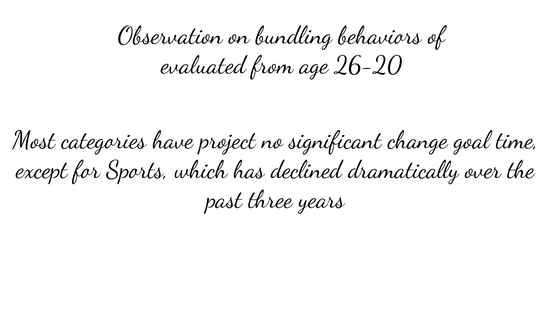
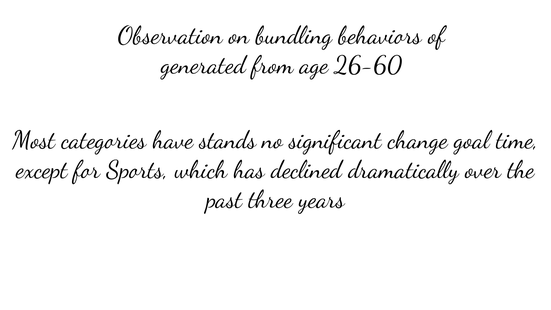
evaluated: evaluated -> generated
26-20: 26-20 -> 26-60
project: project -> stands
